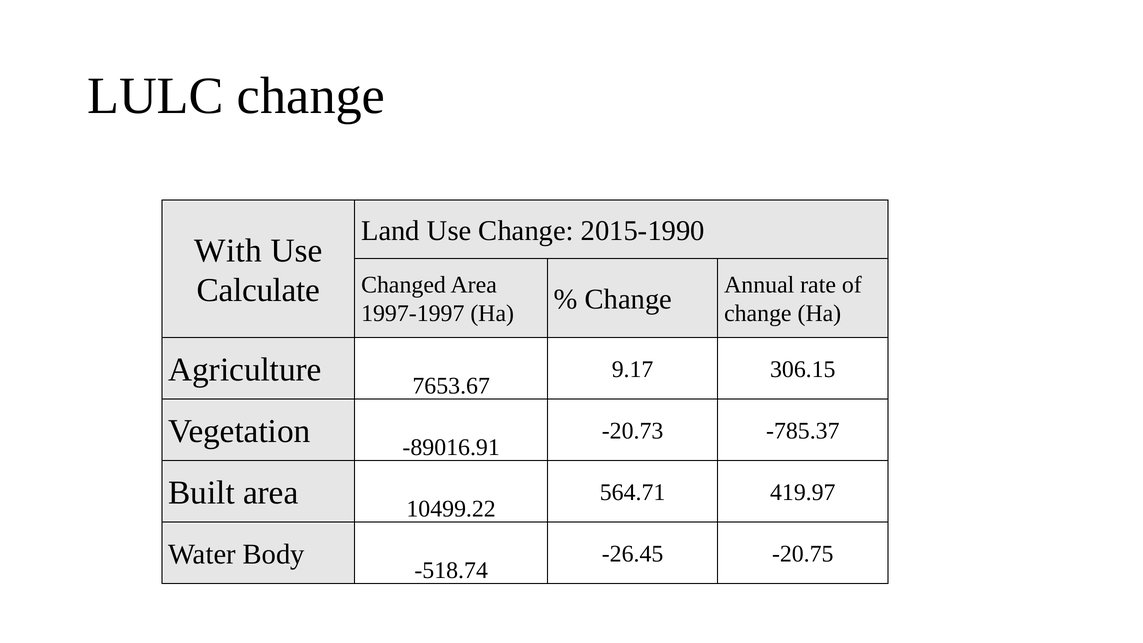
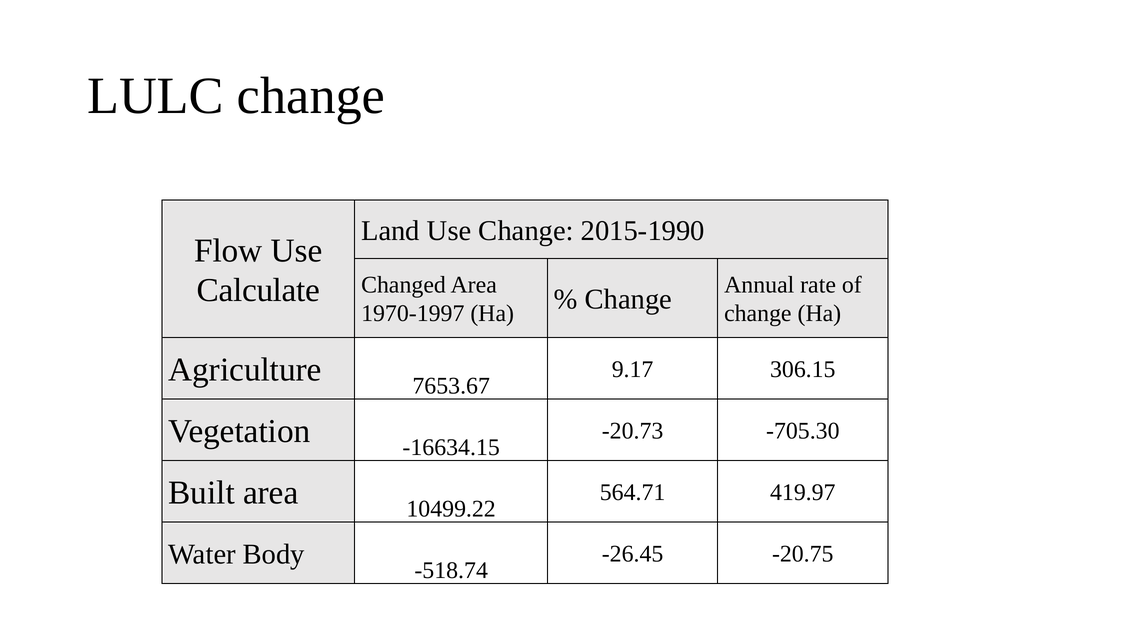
With: With -> Flow
1997-1997: 1997-1997 -> 1970-1997
-89016.91: -89016.91 -> -16634.15
-785.37: -785.37 -> -705.30
